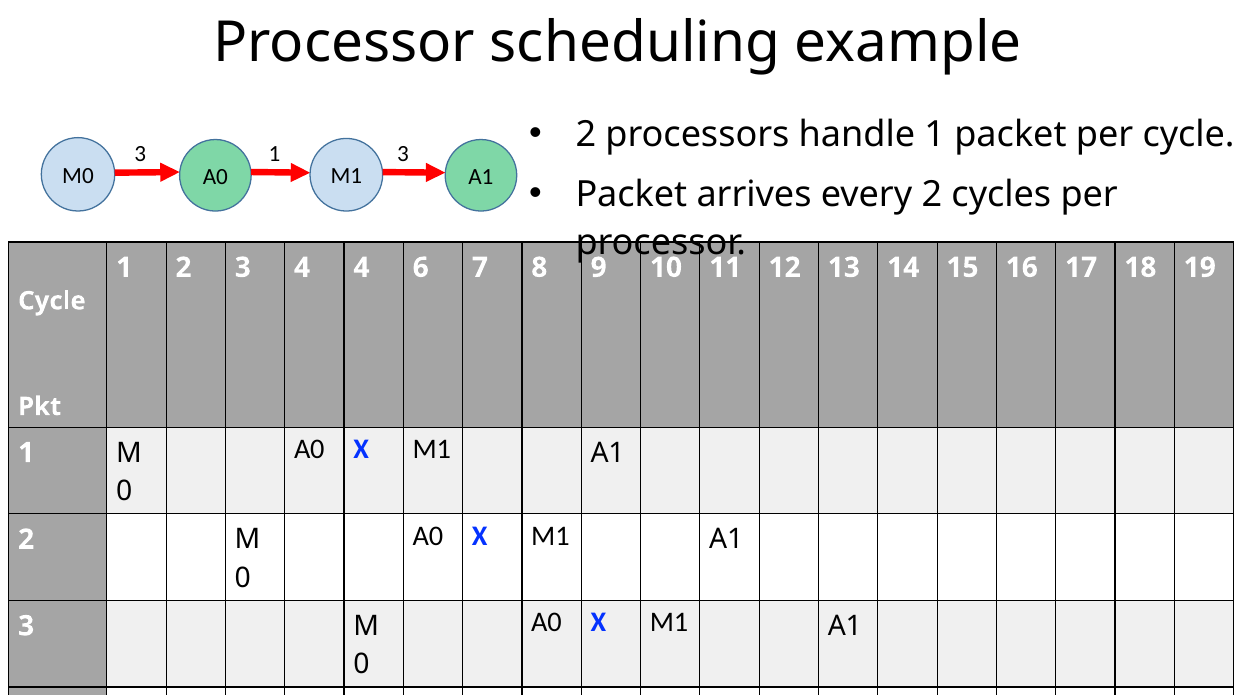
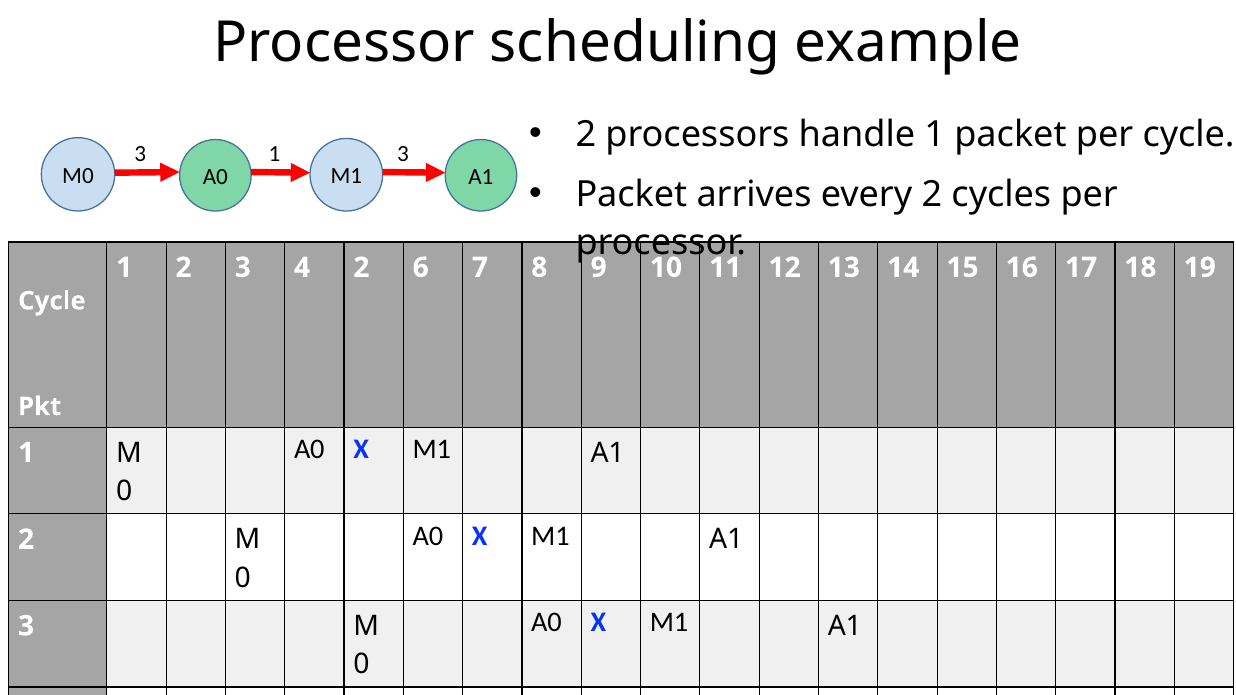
4 4: 4 -> 2
